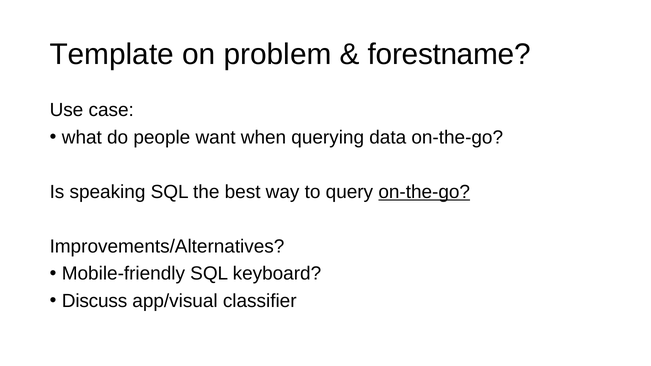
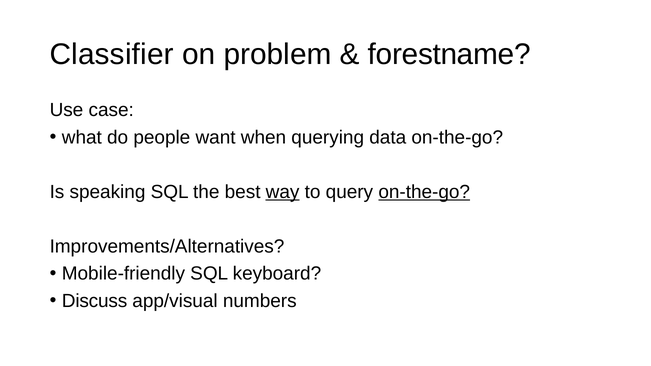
Template: Template -> Classifier
way underline: none -> present
classifier: classifier -> numbers
